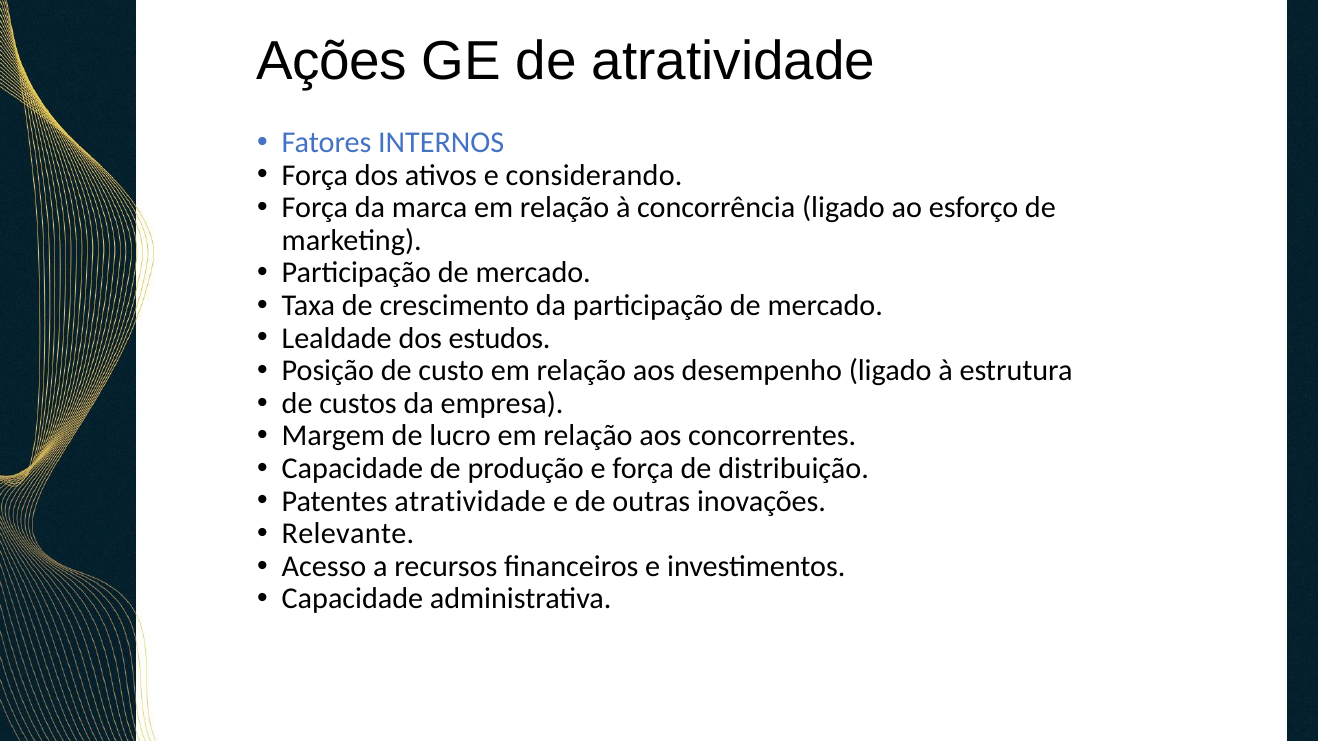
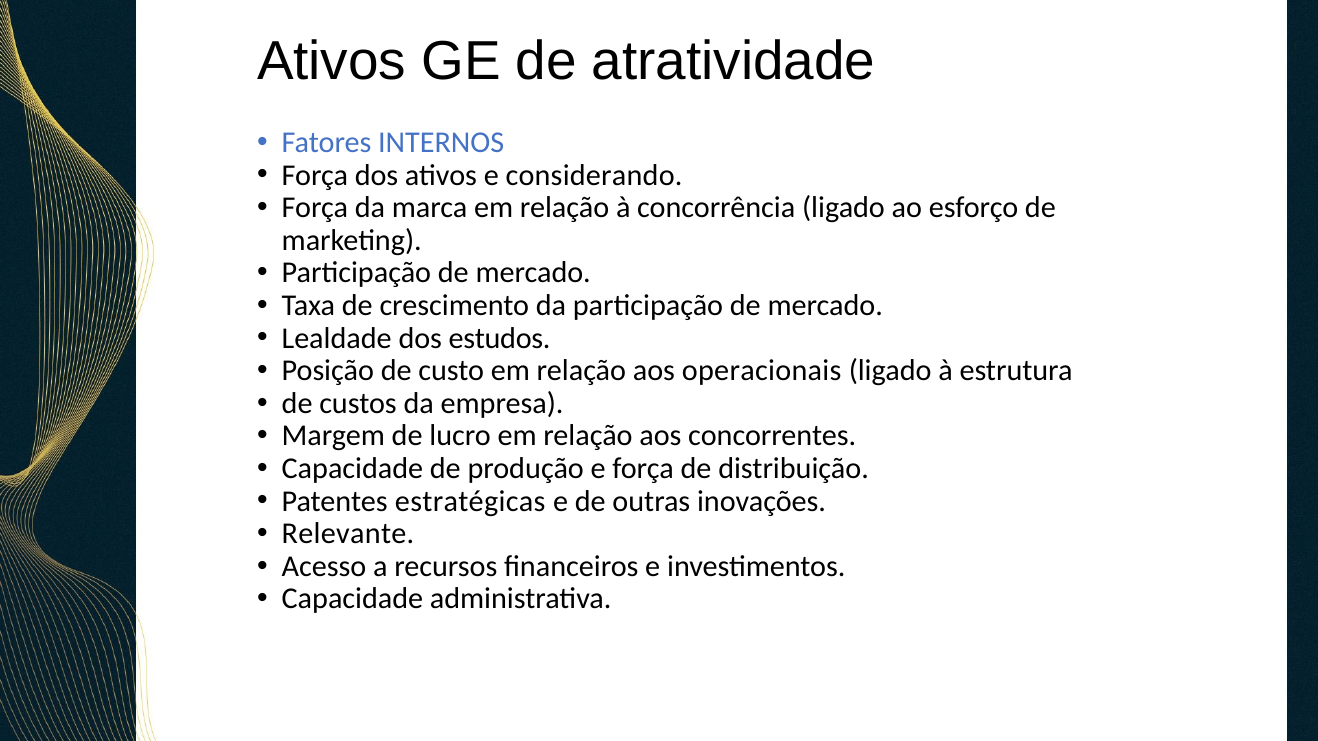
Ações at (332, 61): Ações -> Ativos
desempenho: desempenho -> operacionais
Patentes atratividade: atratividade -> estratégicas
